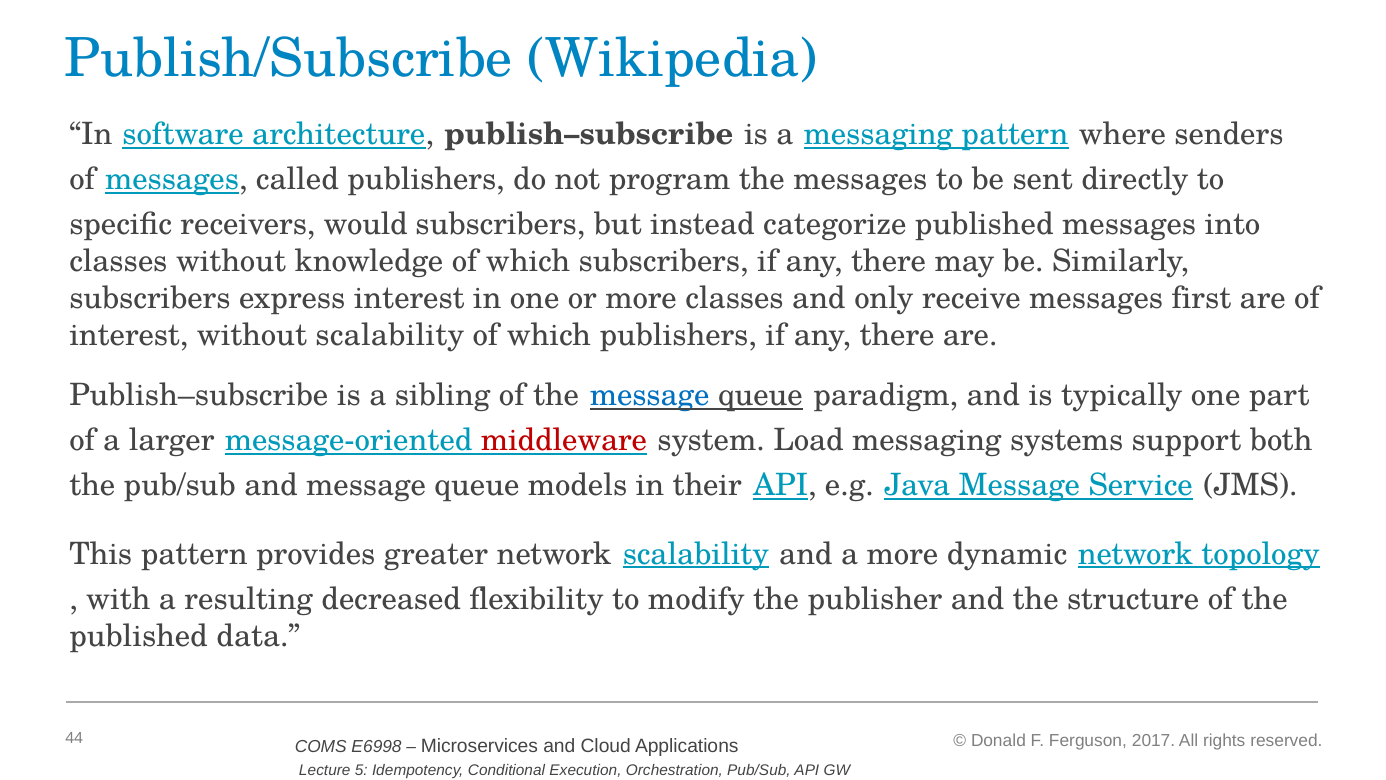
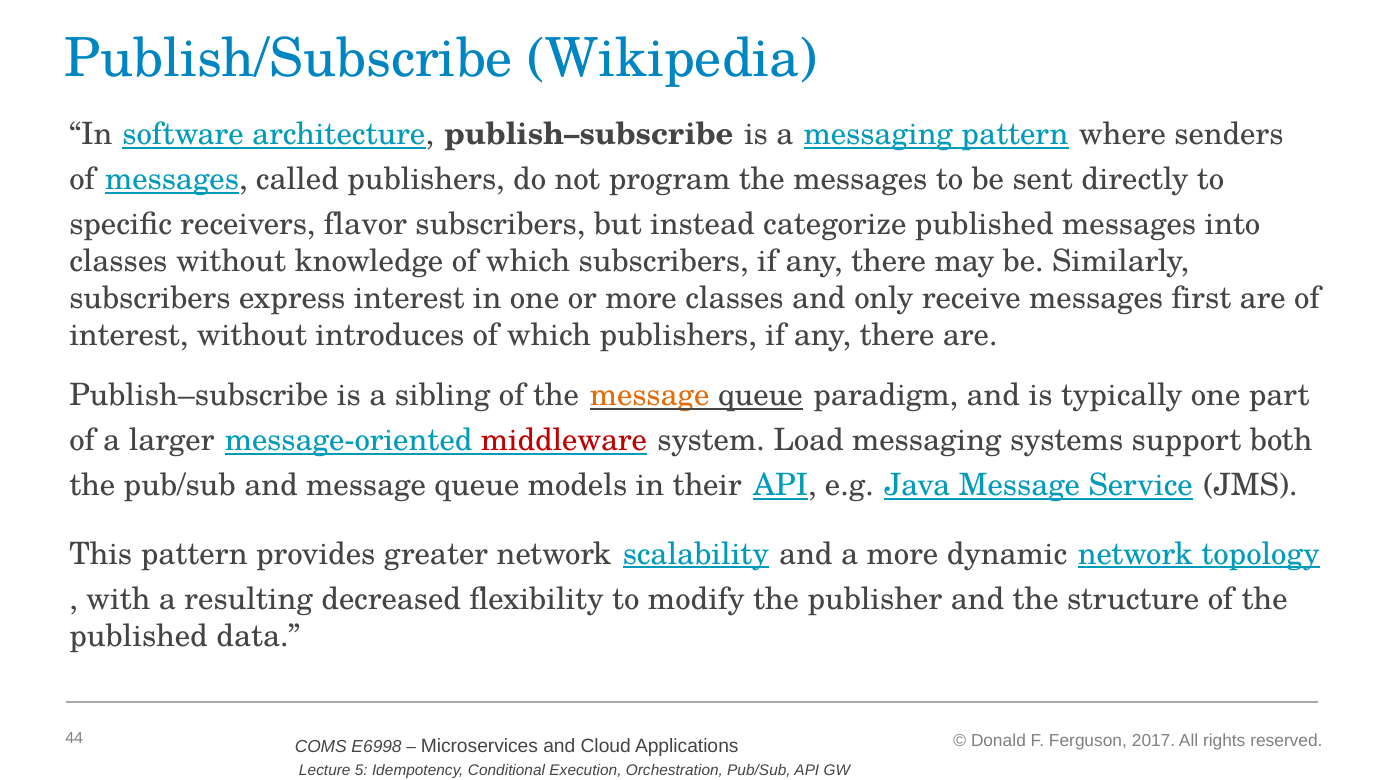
would: would -> flavor
without scalability: scalability -> introduces
message at (650, 395) colour: blue -> orange
